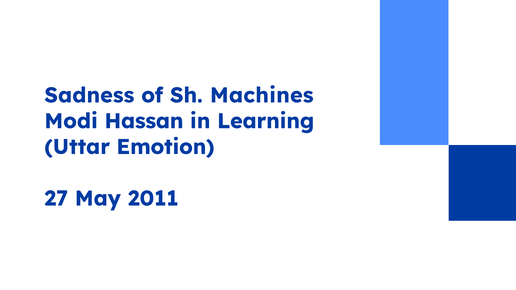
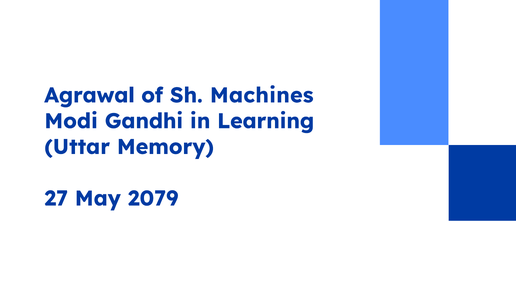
Sadness: Sadness -> Agrawal
Hassan: Hassan -> Gandhi
Emotion: Emotion -> Memory
2011: 2011 -> 2079
